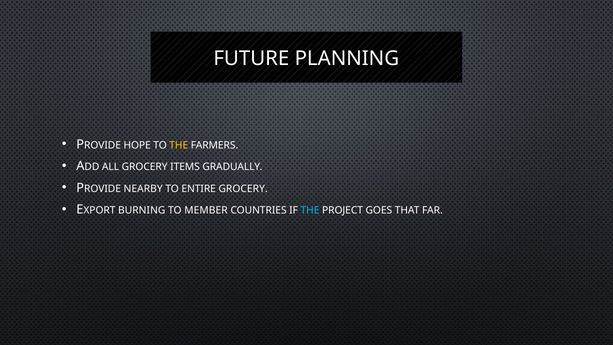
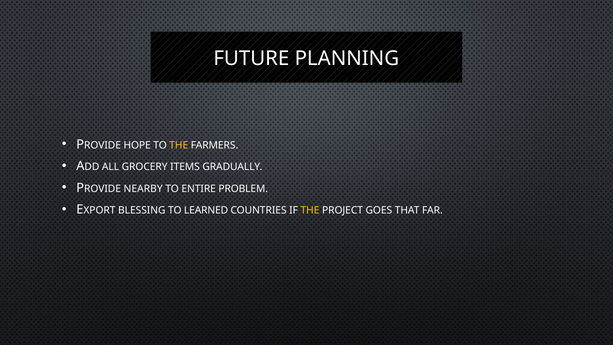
ENTIRE GROCERY: GROCERY -> PROBLEM
BURNING: BURNING -> BLESSING
MEMBER: MEMBER -> LEARNED
THE at (310, 210) colour: light blue -> yellow
